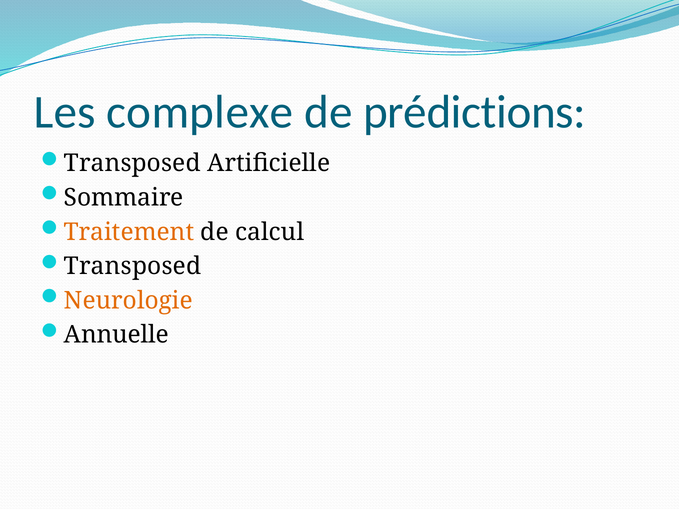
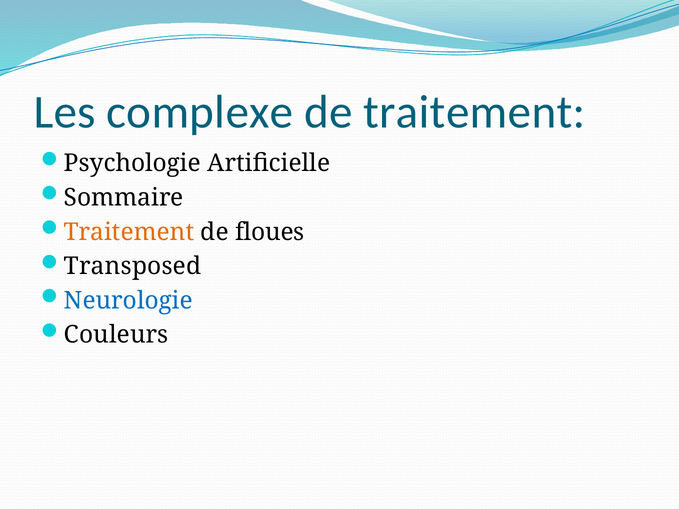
de prédictions: prédictions -> traitement
Transposed at (132, 163): Transposed -> Psychologie
calcul: calcul -> floues
Neurologie colour: orange -> blue
Annuelle: Annuelle -> Couleurs
